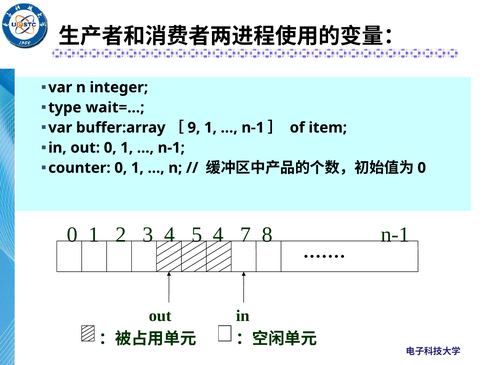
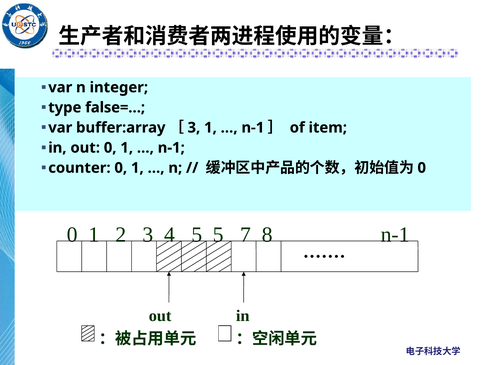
wait=…: wait=… -> false=…
9 at (194, 128): 9 -> 3
5 4: 4 -> 5
